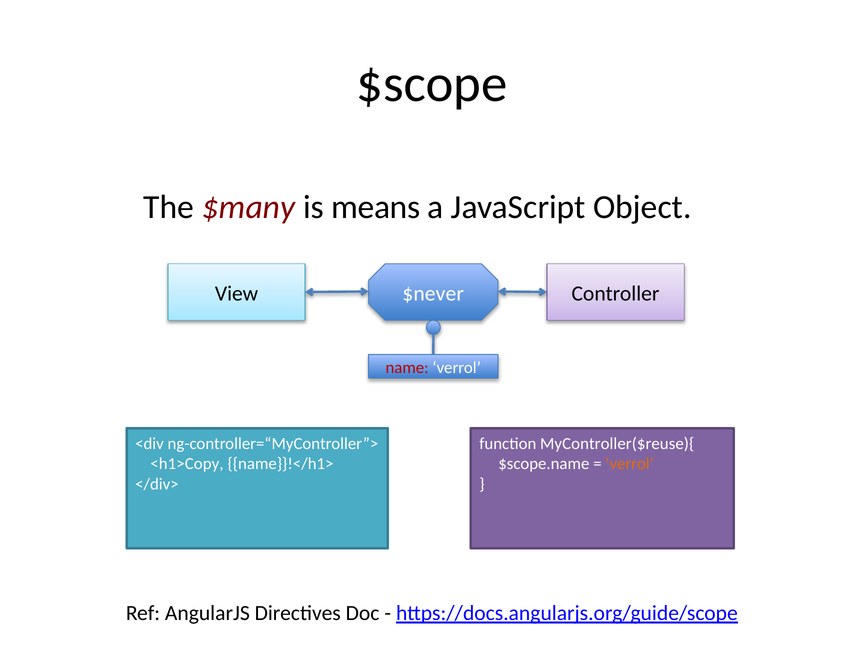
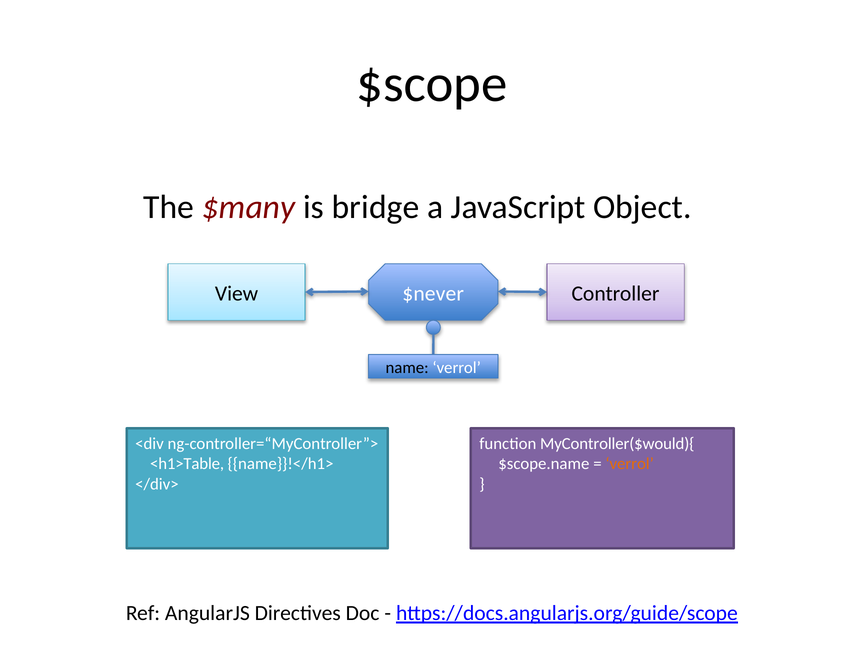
means: means -> bridge
name colour: red -> black
MyController($reuse){: MyController($reuse){ -> MyController($would){
<h1>Copy: <h1>Copy -> <h1>Table
